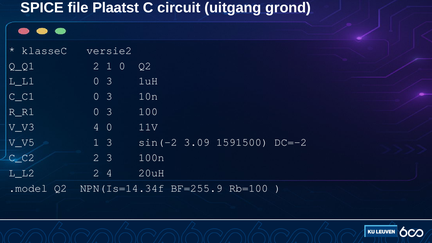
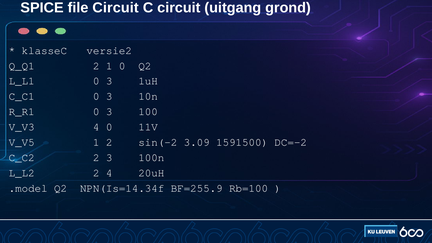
file Plaatst: Plaatst -> Circuit
1 3: 3 -> 2
